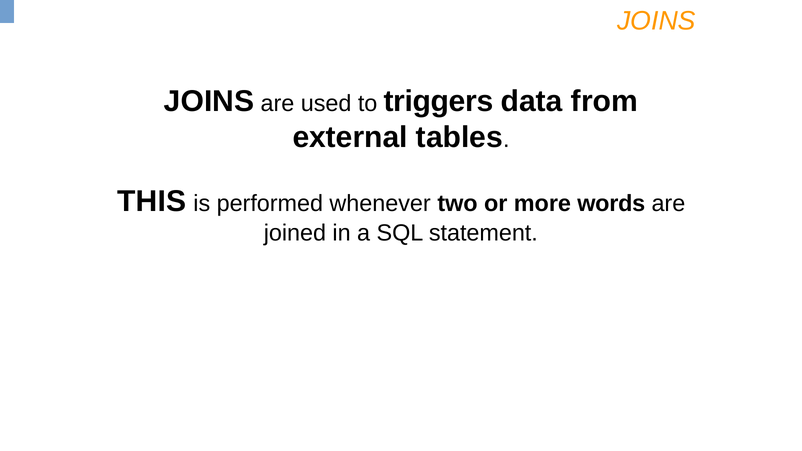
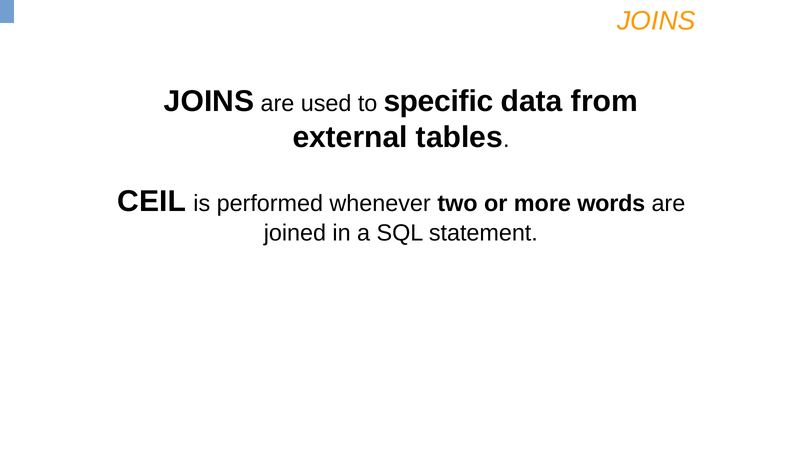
triggers: triggers -> specific
THIS: THIS -> CEIL
